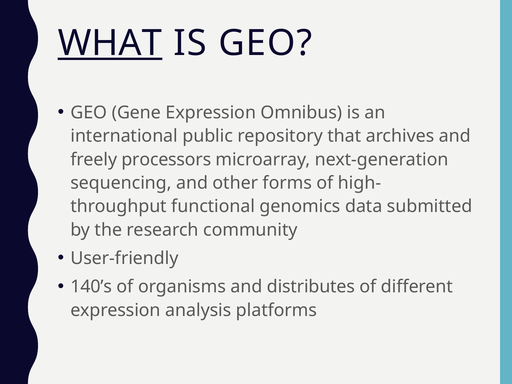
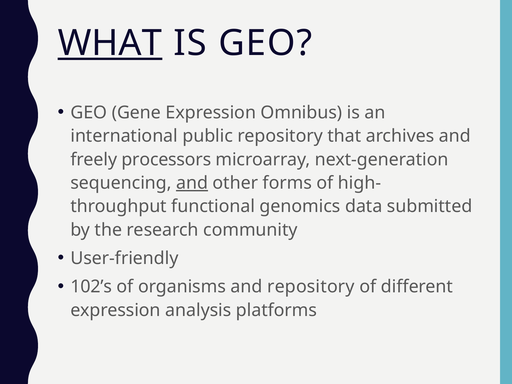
and at (192, 183) underline: none -> present
140’s: 140’s -> 102’s
and distributes: distributes -> repository
